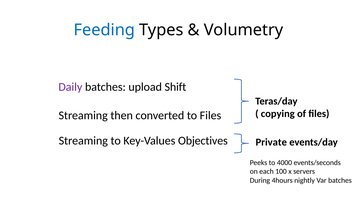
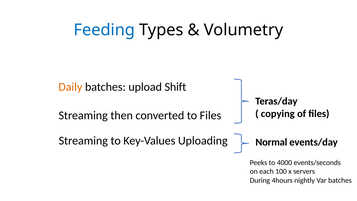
Daily colour: purple -> orange
Objectives: Objectives -> Uploading
Private: Private -> Normal
